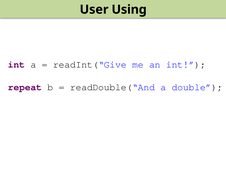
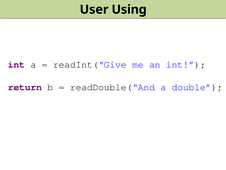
repeat: repeat -> return
